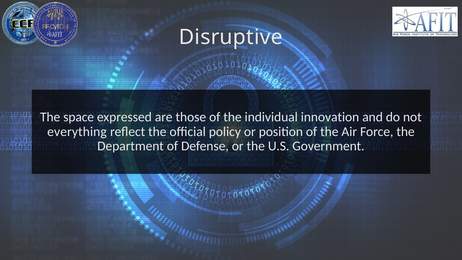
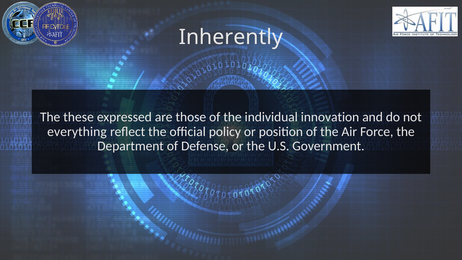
Disruptive: Disruptive -> Inherently
space: space -> these
